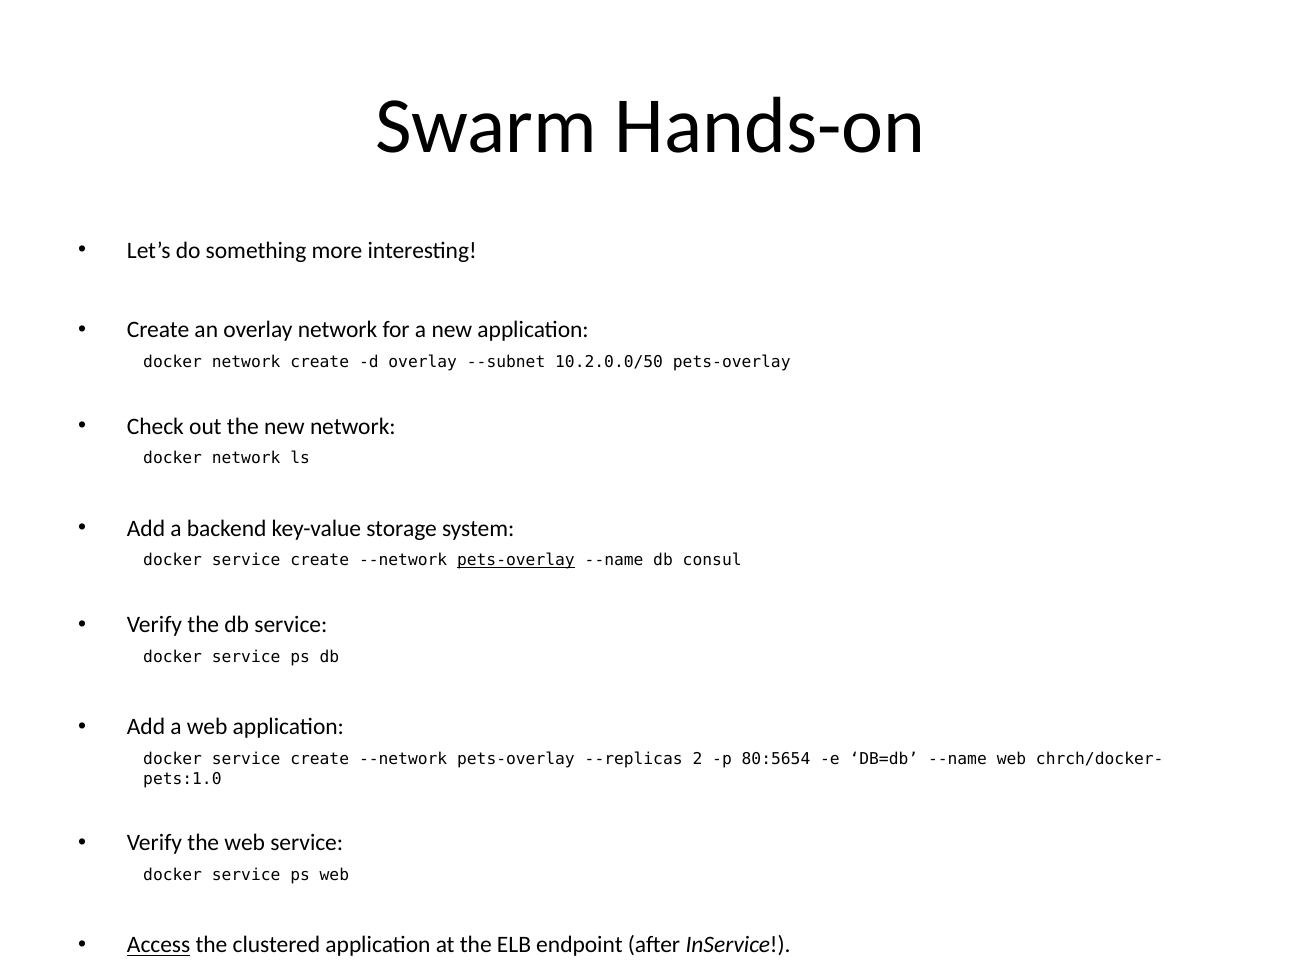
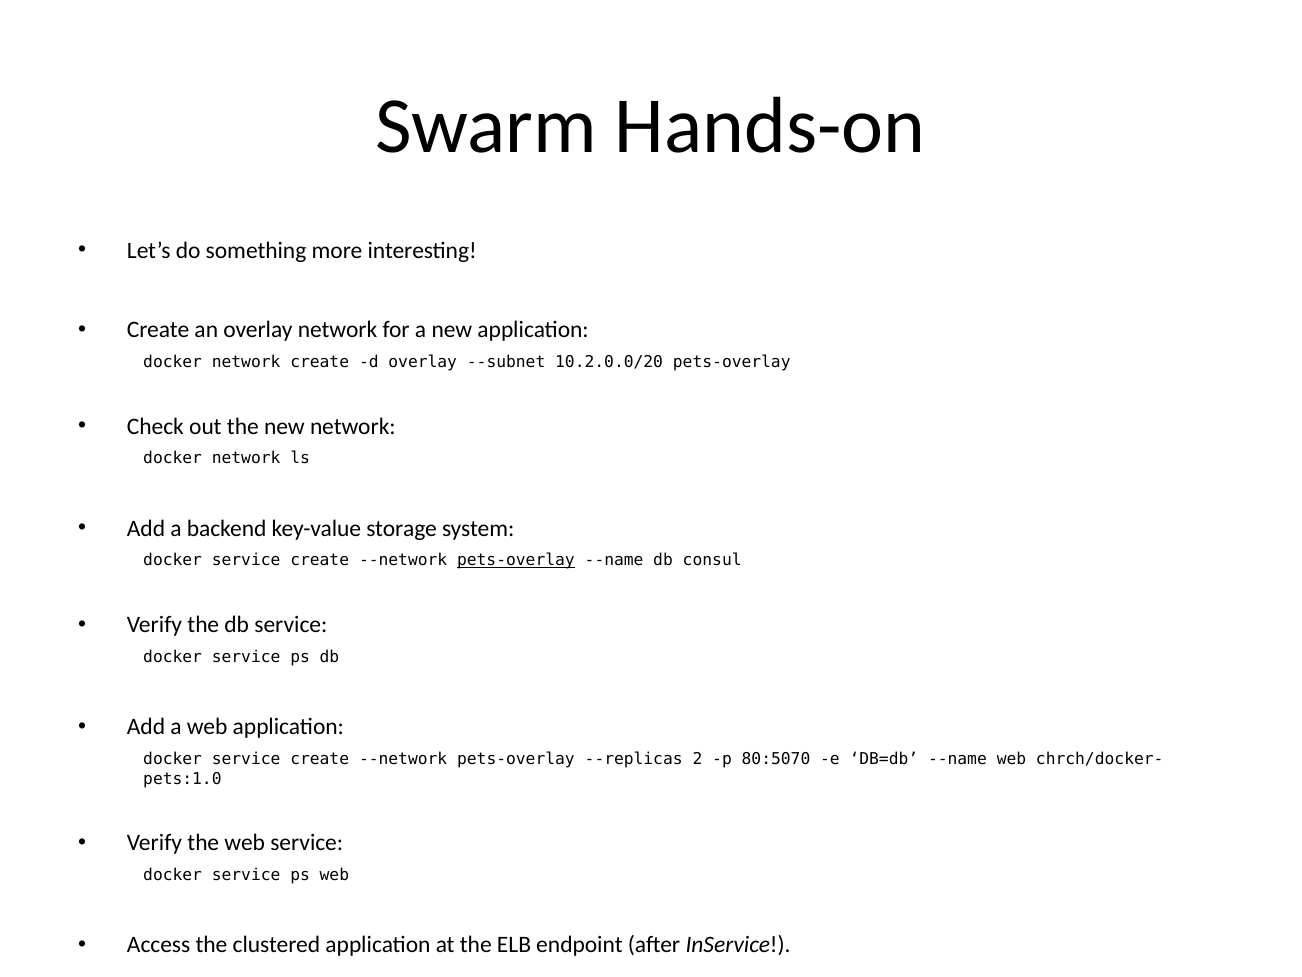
10.2.0.0/50: 10.2.0.0/50 -> 10.2.0.0/20
80:5654: 80:5654 -> 80:5070
Access underline: present -> none
